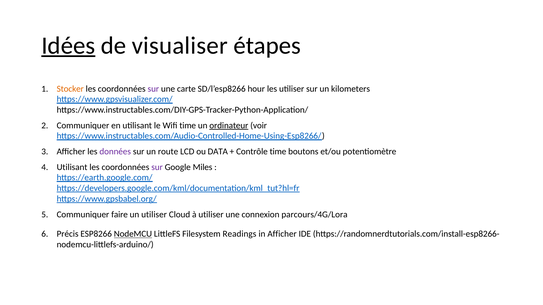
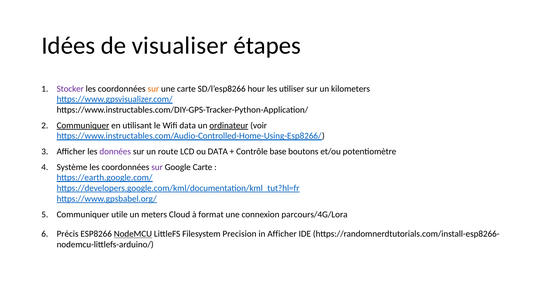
Idées underline: present -> none
Stocker colour: orange -> purple
sur at (153, 89) colour: purple -> orange
Communiquer at (83, 126) underline: none -> present
Wifi time: time -> data
Contrôle time: time -> base
Utilisant at (72, 167): Utilisant -> Système
Google Miles: Miles -> Carte
faire: faire -> utile
un utiliser: utiliser -> meters
à utiliser: utiliser -> format
Readings: Readings -> Precision
